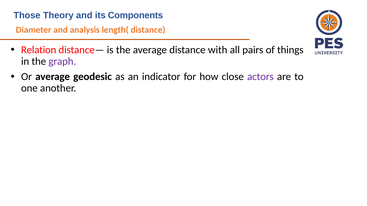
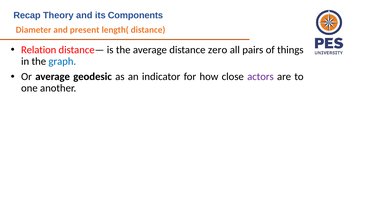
Those: Those -> Recap
analysis: analysis -> present
with: with -> zero
graph colour: purple -> blue
